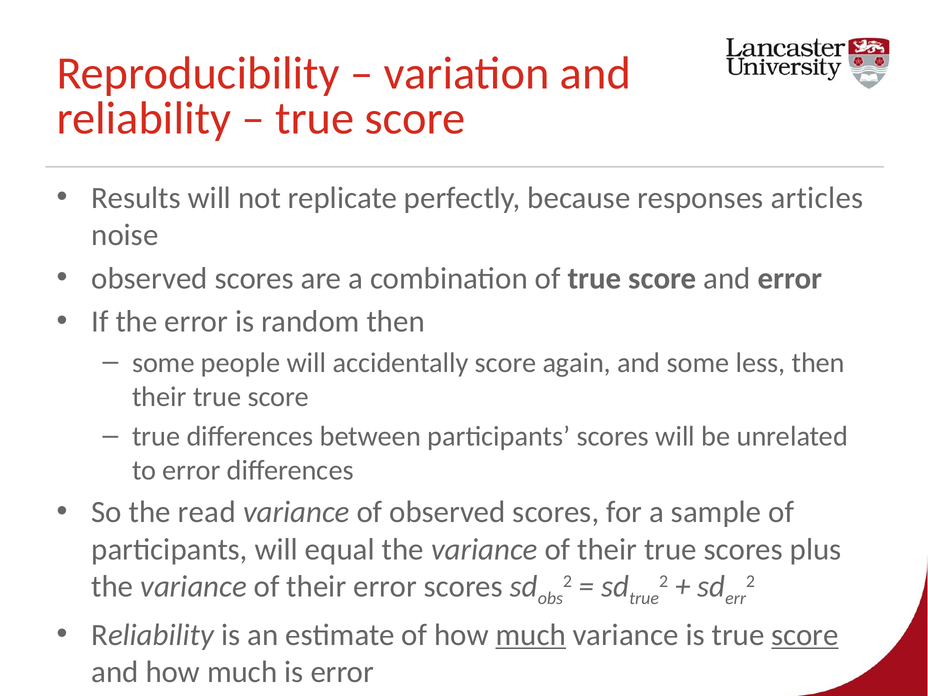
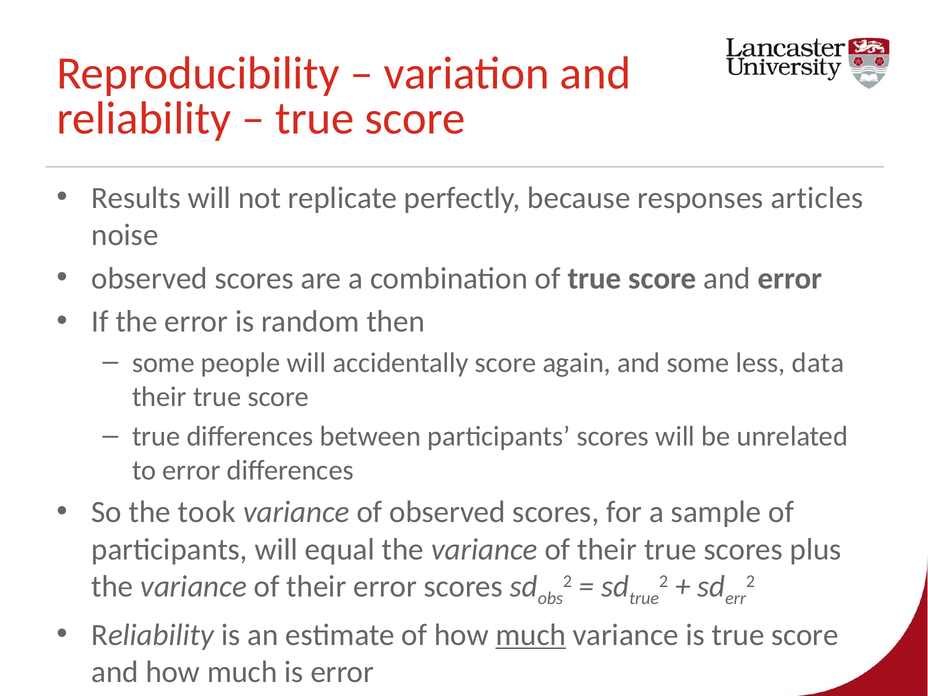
less then: then -> data
read: read -> took
score at (805, 635) underline: present -> none
